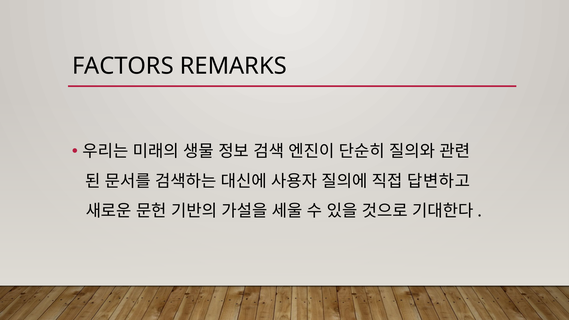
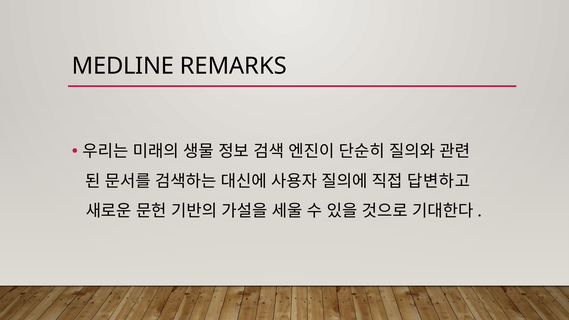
FACTORS: FACTORS -> MEDLINE
